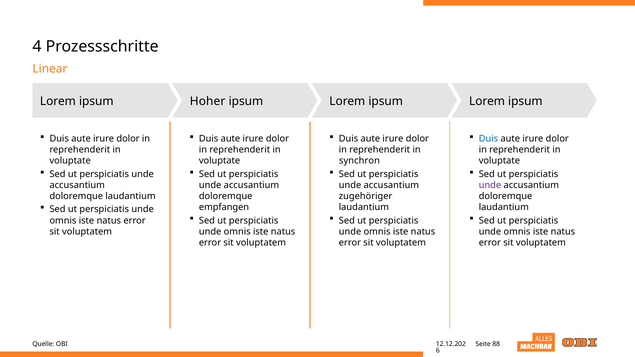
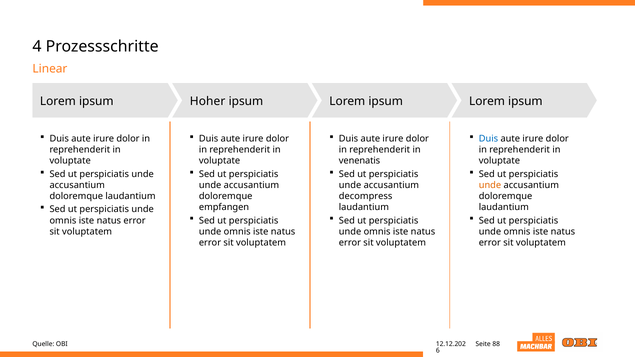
synchron: synchron -> venenatis
unde at (490, 185) colour: purple -> orange
zugehöriger: zugehöriger -> decompress
